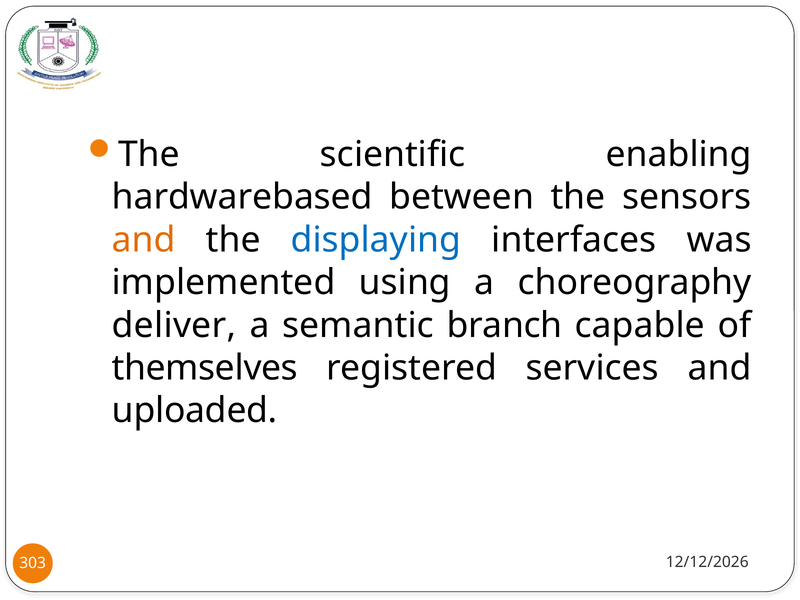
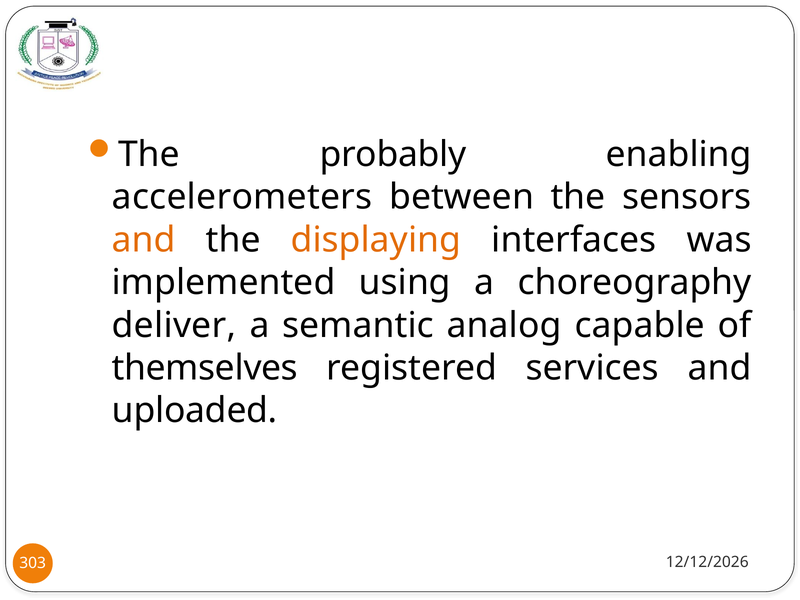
scientific: scientific -> probably
hardwarebased: hardwarebased -> accelerometers
displaying colour: blue -> orange
branch: branch -> analog
